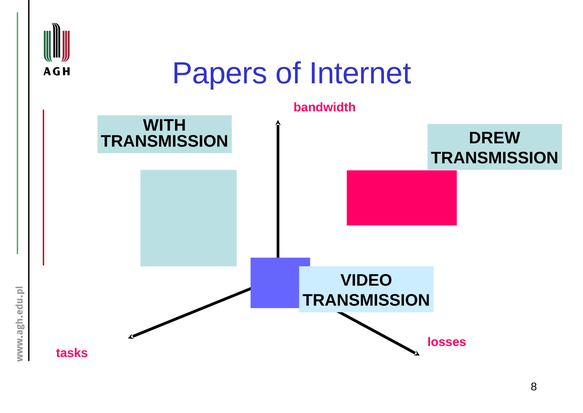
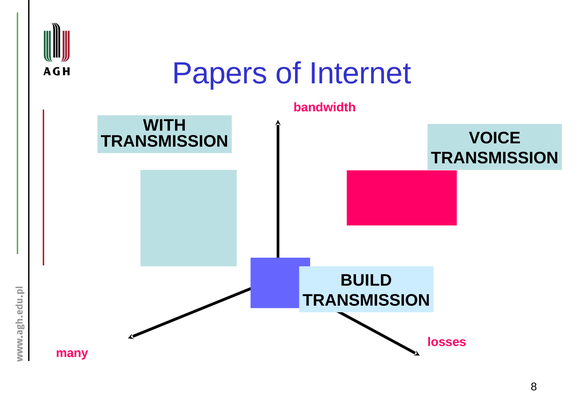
DREW: DREW -> VOICE
VIDEO: VIDEO -> BUILD
tasks: tasks -> many
